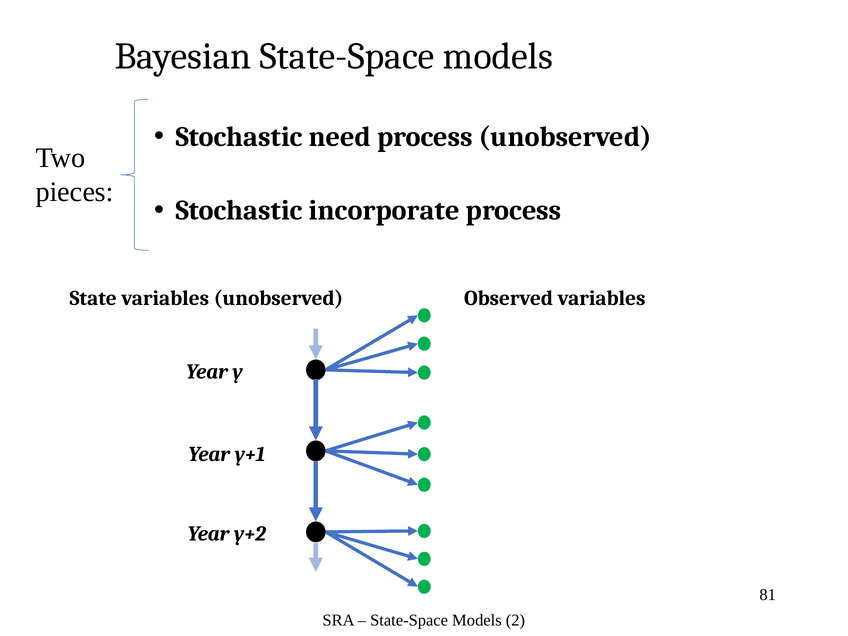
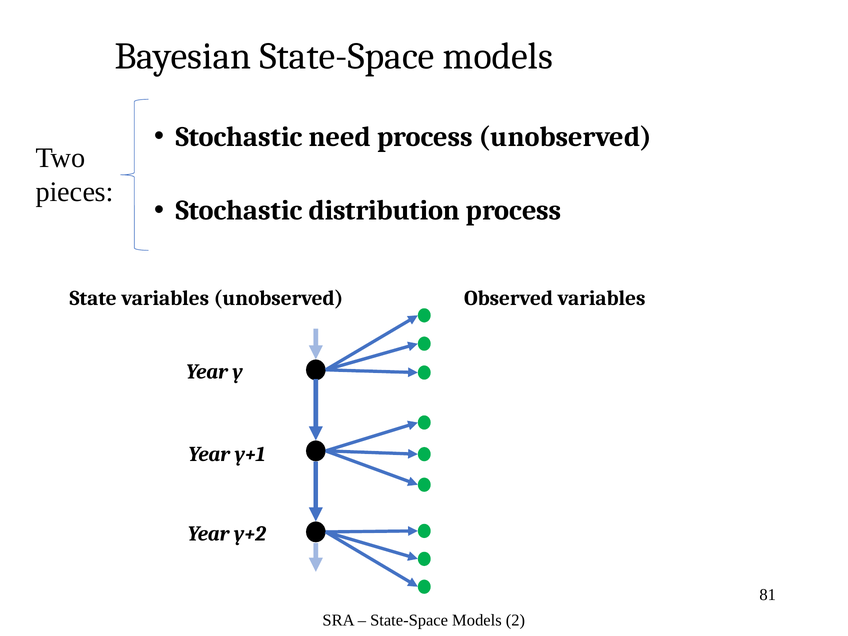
incorporate: incorporate -> distribution
